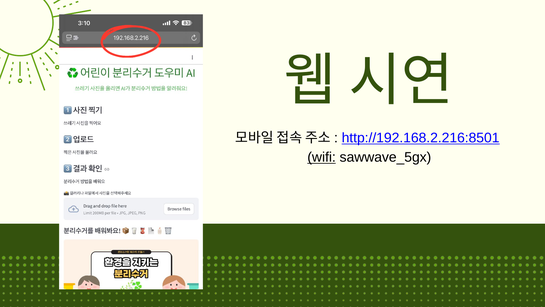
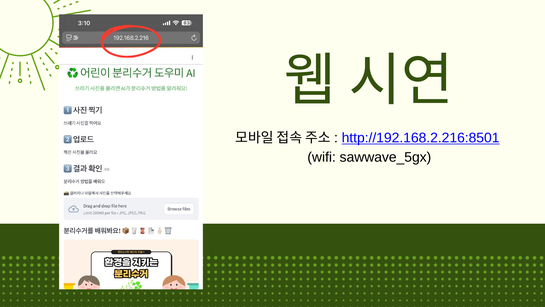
wifi underline: present -> none
